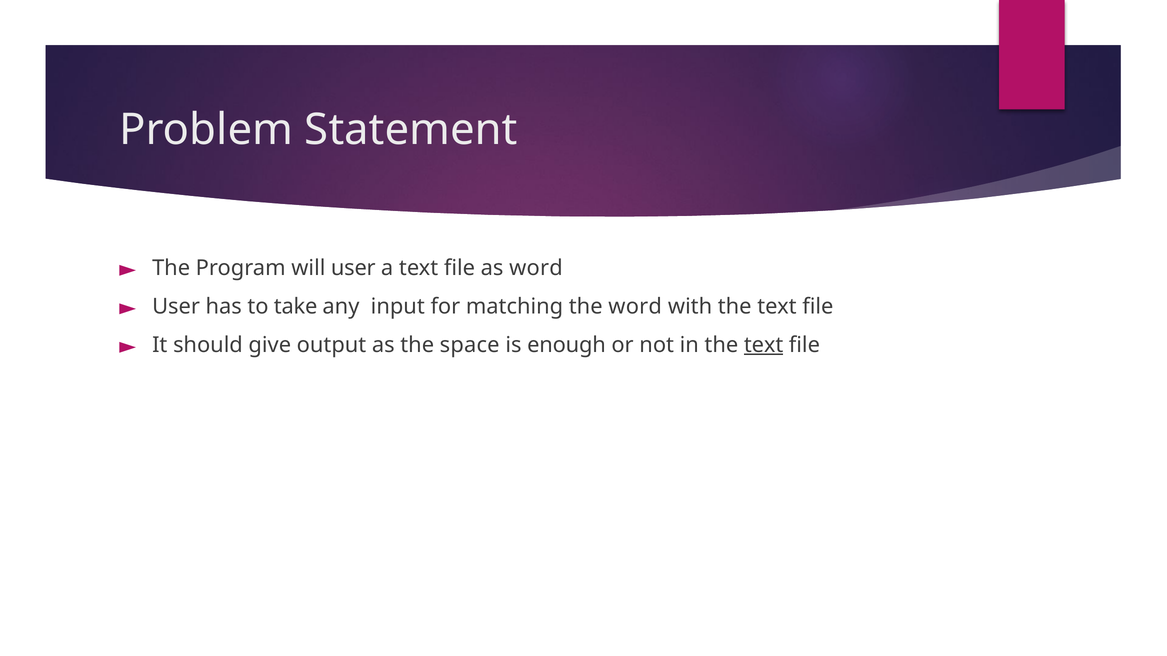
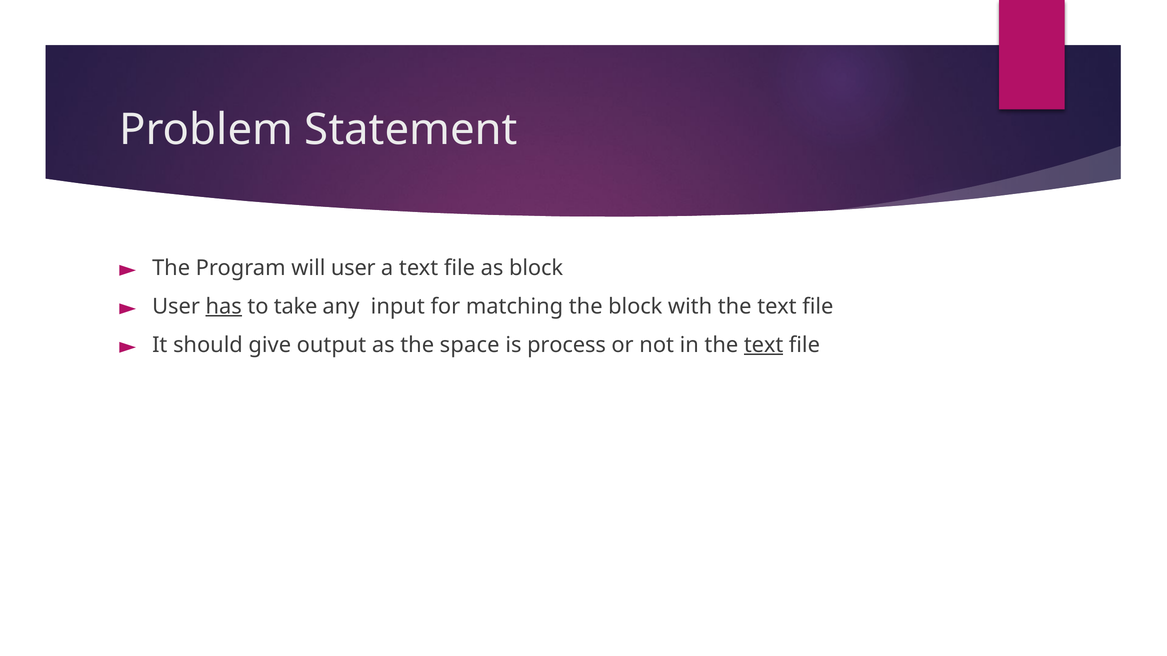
as word: word -> block
has underline: none -> present
the word: word -> block
enough: enough -> process
